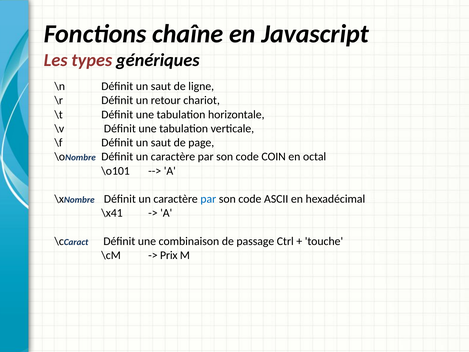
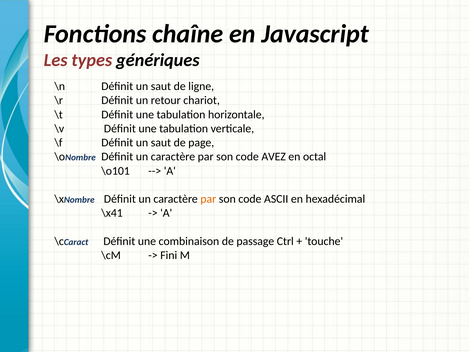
COIN: COIN -> AVEZ
par at (208, 199) colour: blue -> orange
Prix: Prix -> Fini
